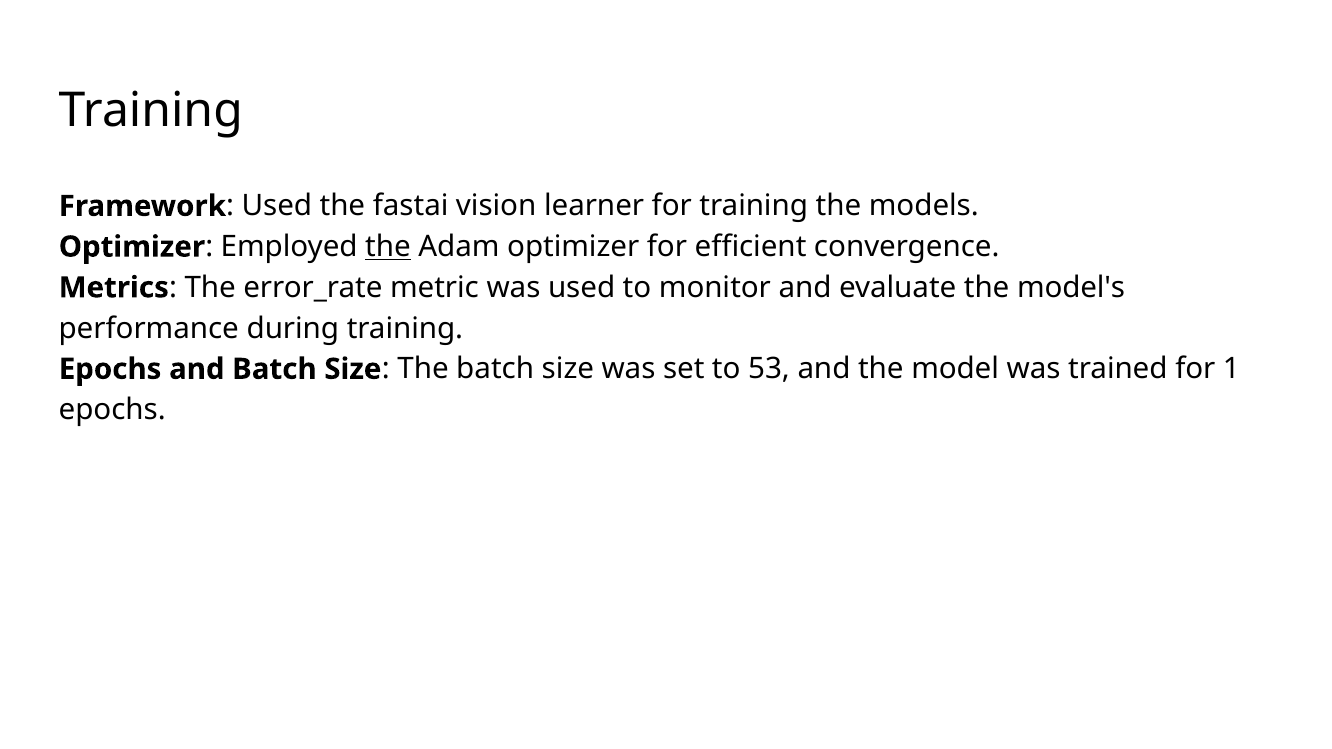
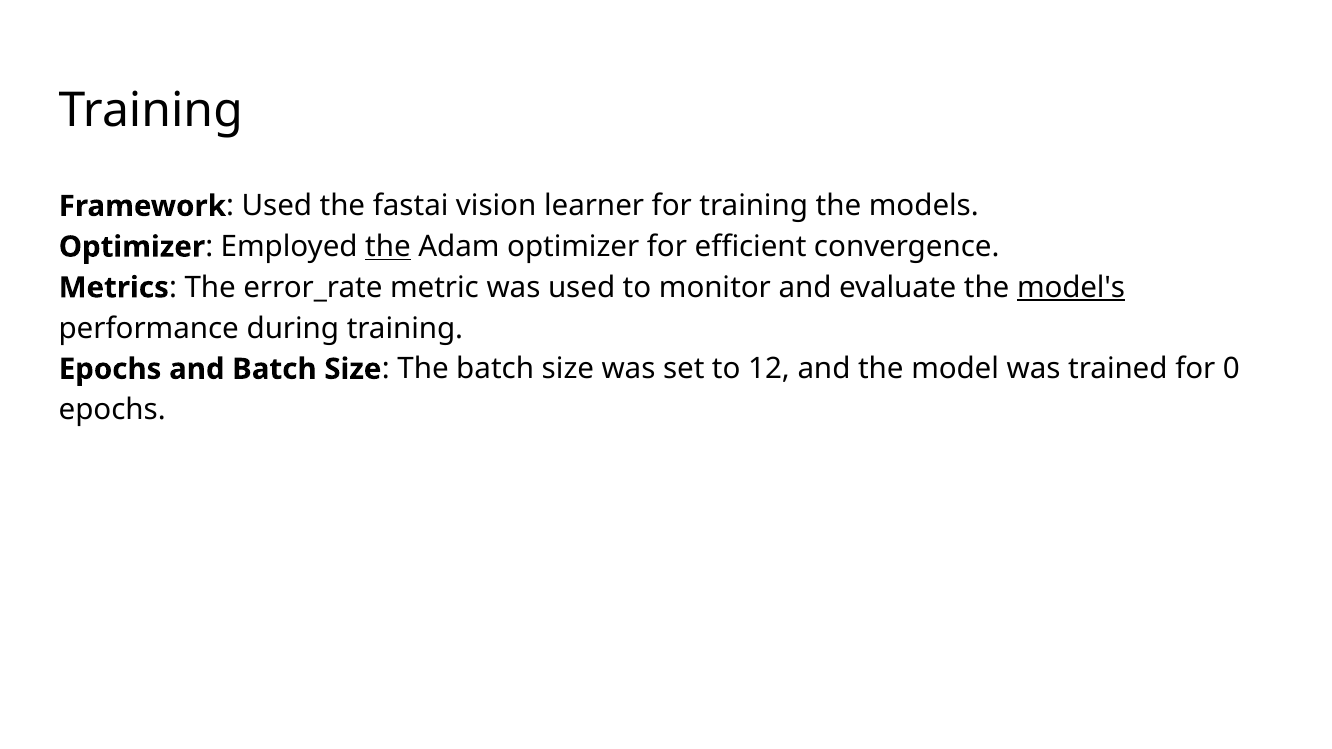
model's underline: none -> present
53: 53 -> 12
1: 1 -> 0
